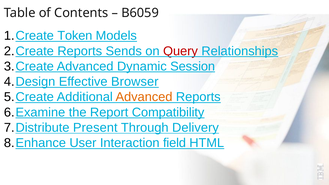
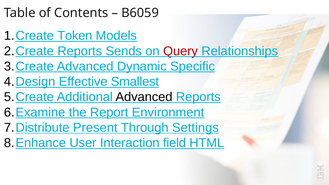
Session: Session -> Specific
Browser: Browser -> Smallest
Advanced at (144, 97) colour: orange -> black
Compatibility: Compatibility -> Environment
Delivery: Delivery -> Settings
